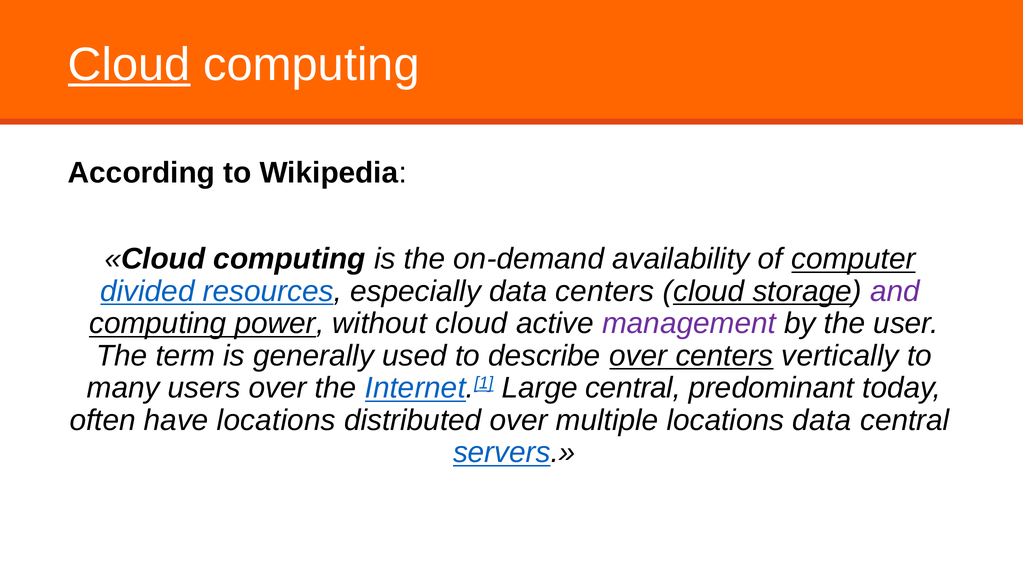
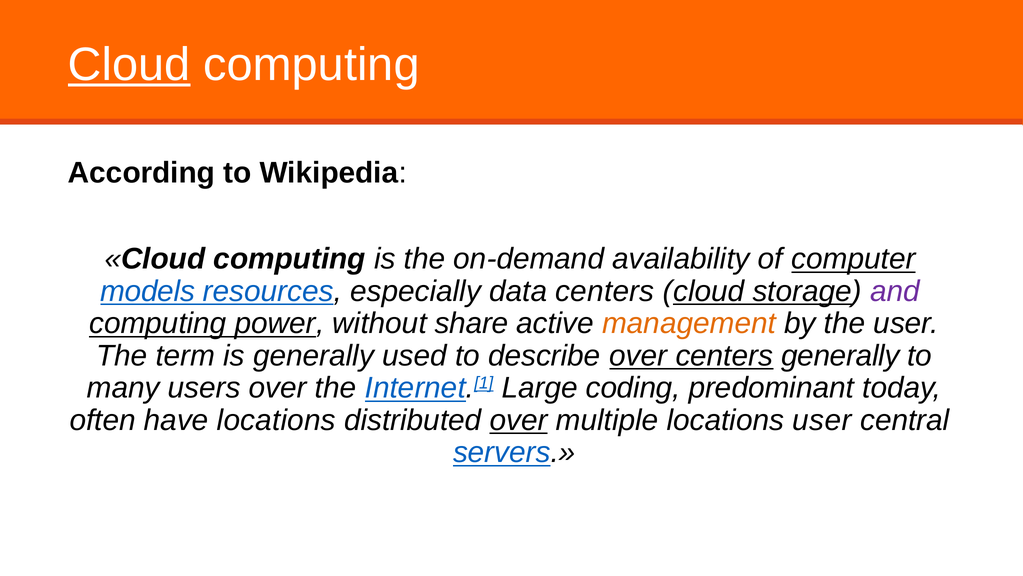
divided: divided -> models
without cloud: cloud -> share
management colour: purple -> orange
centers vertically: vertically -> generally
Large central: central -> coding
over at (519, 420) underline: none -> present
locations data: data -> user
